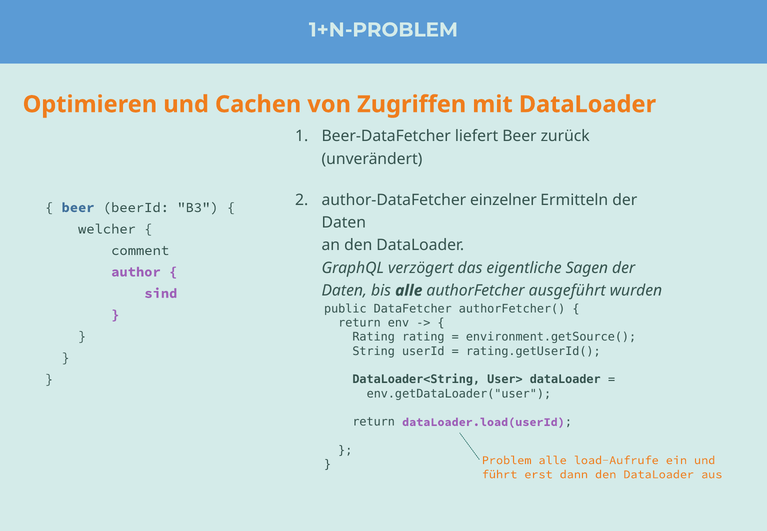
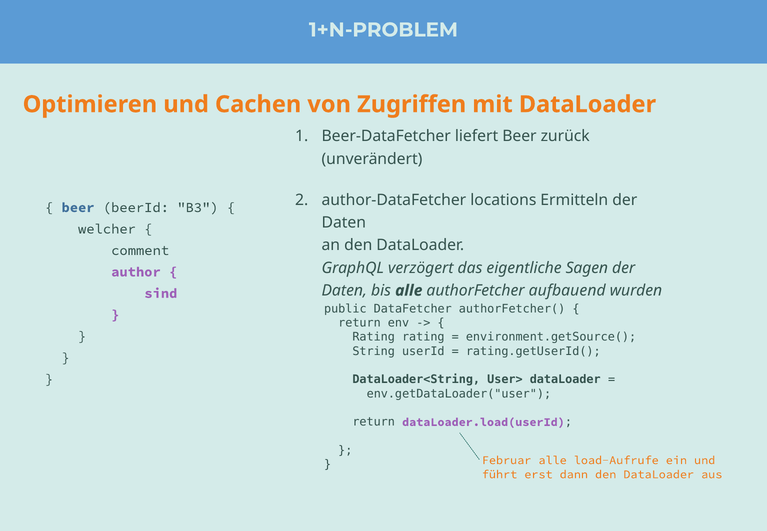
einzelner: einzelner -> locations
ausgeführt: ausgeführt -> aufbauend
Problem: Problem -> Februar
